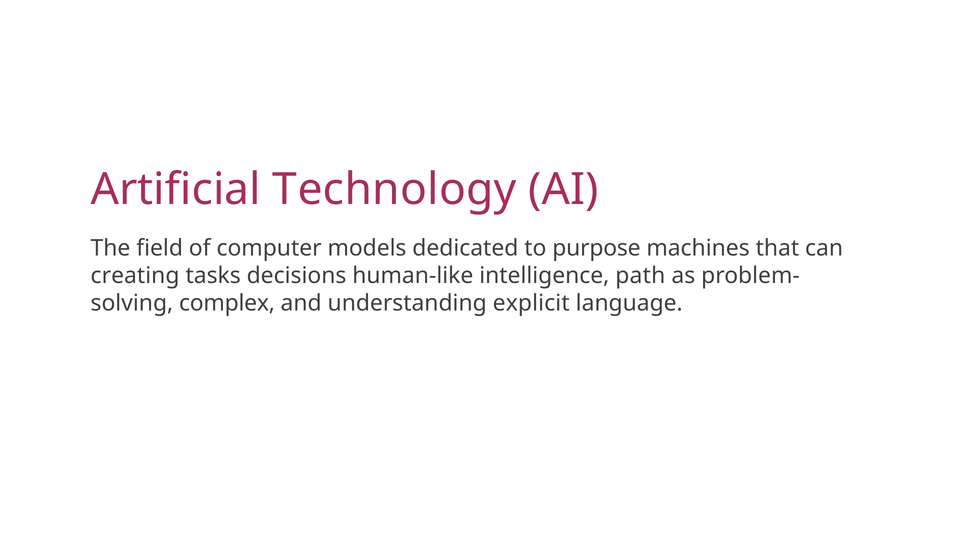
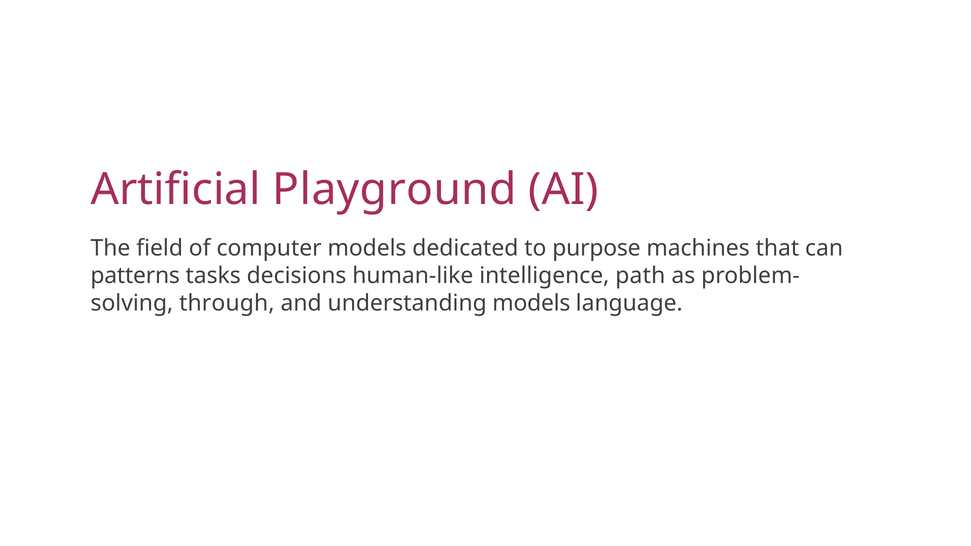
Technology: Technology -> Playground
creating: creating -> patterns
complex: complex -> through
understanding explicit: explicit -> models
